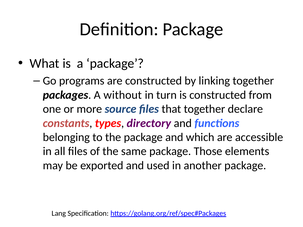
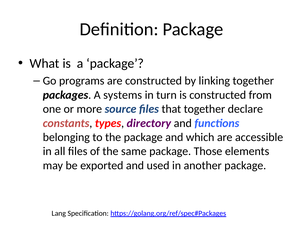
without: without -> systems
